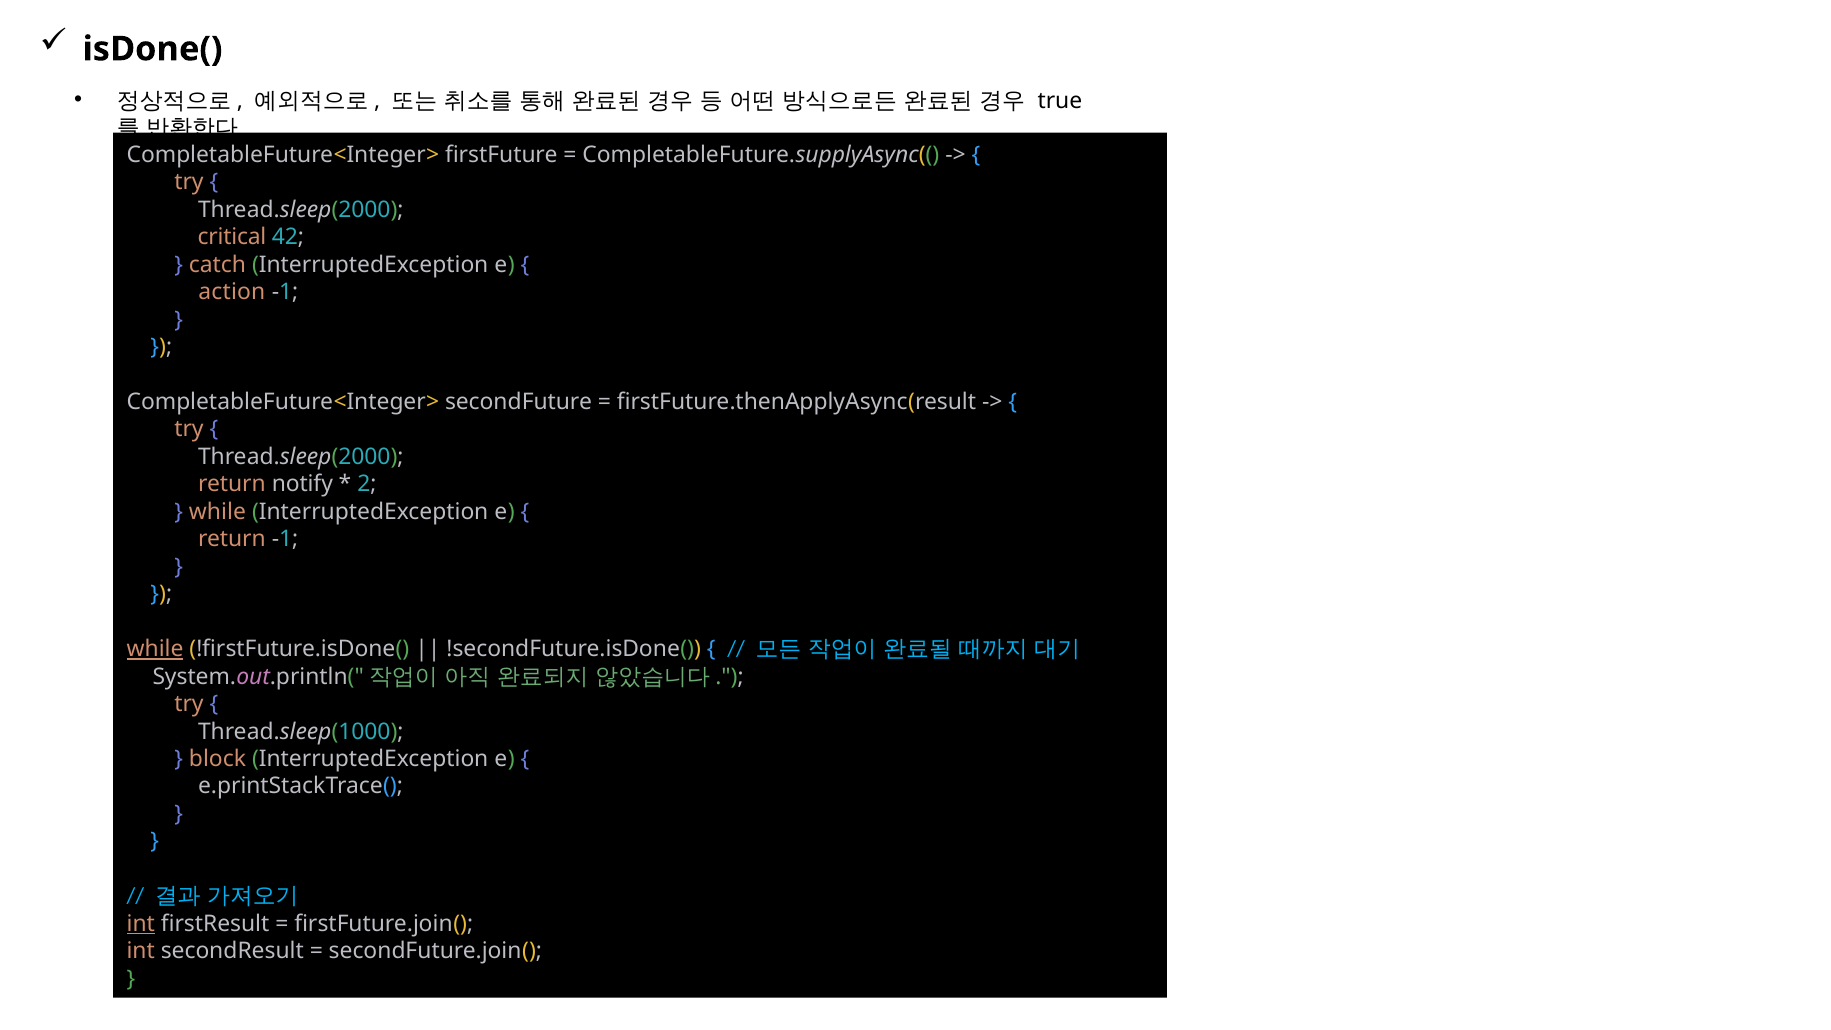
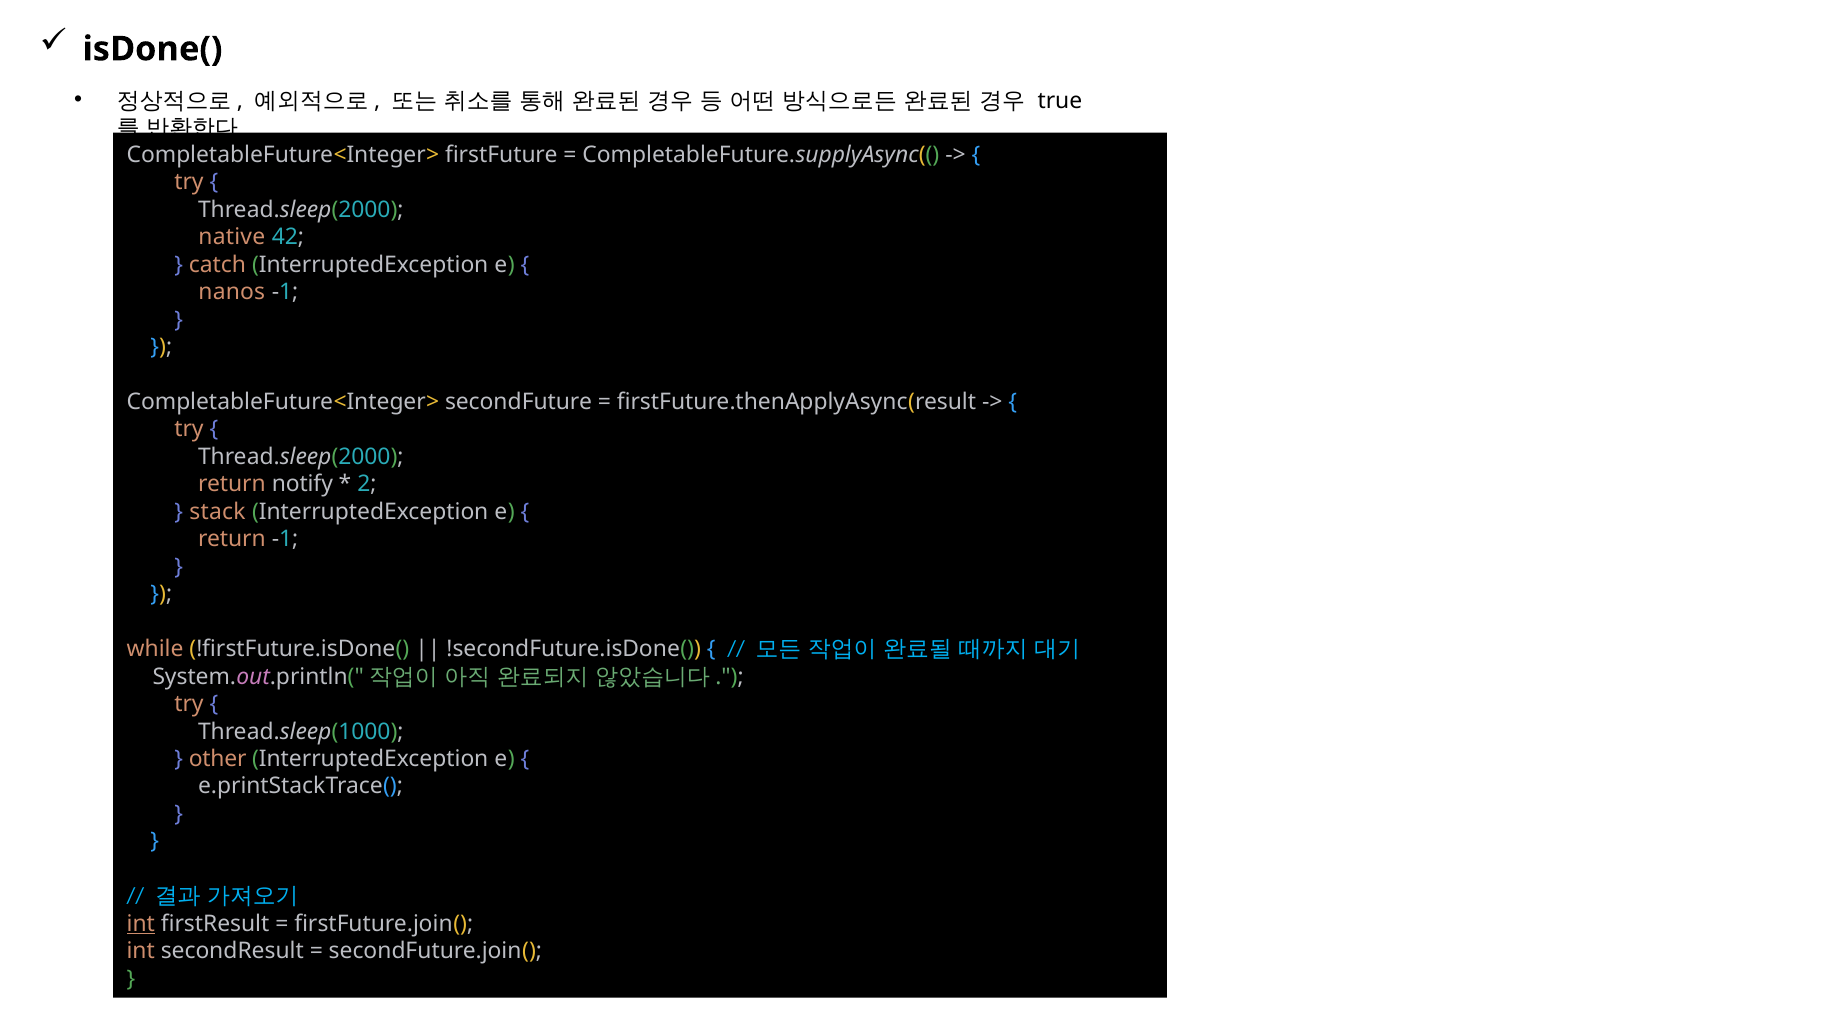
critical: critical -> native
action: action -> nanos
while at (217, 512): while -> stack
while at (155, 649) underline: present -> none
block: block -> other
